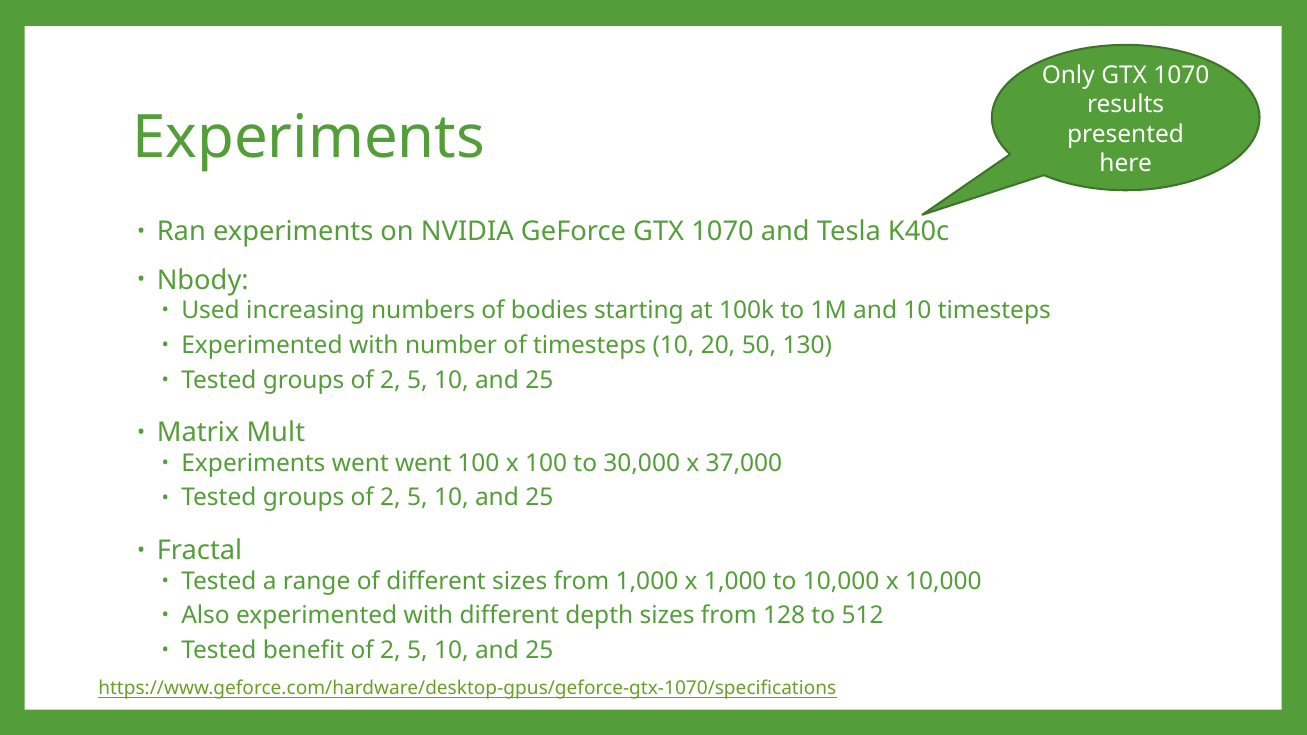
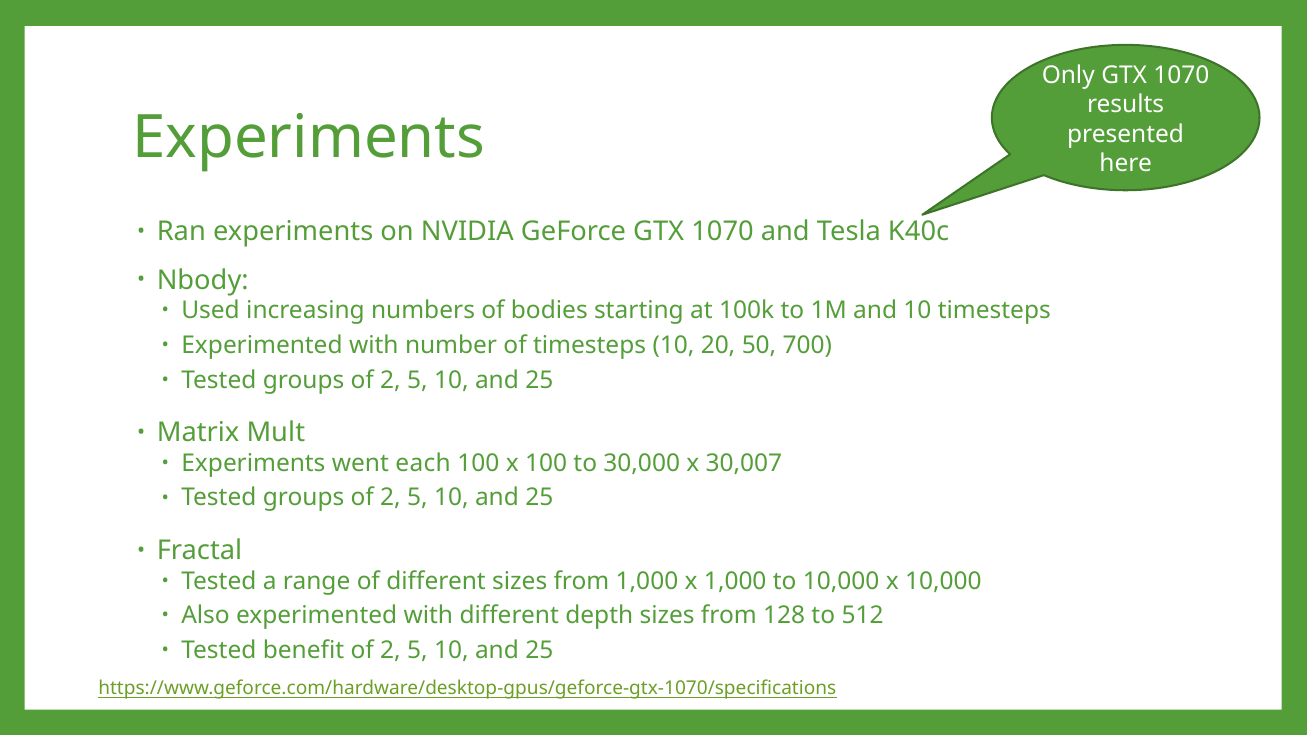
130: 130 -> 700
went went: went -> each
37,000: 37,000 -> 30,007
